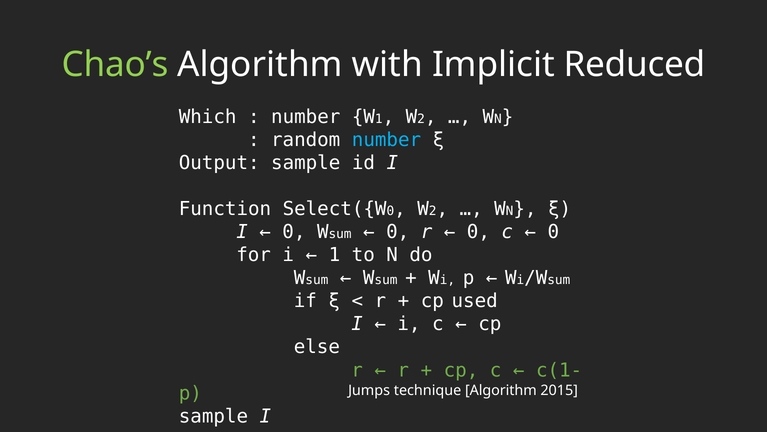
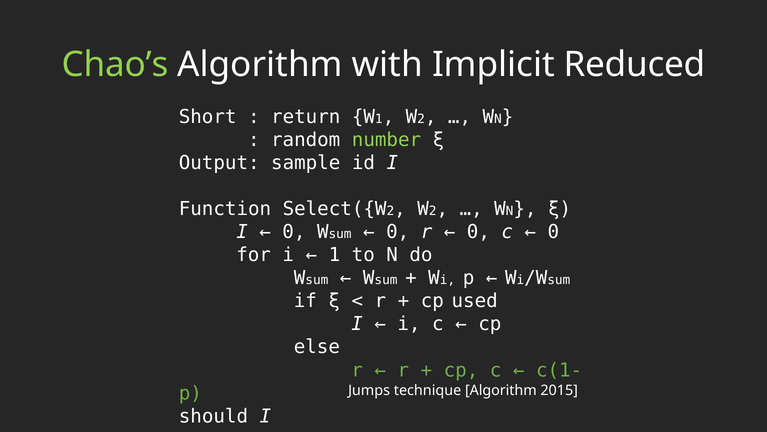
Which: Which -> Short
number at (306, 117): number -> return
number at (386, 140) colour: light blue -> light green
0 at (390, 211): 0 -> 2
sample at (213, 416): sample -> should
